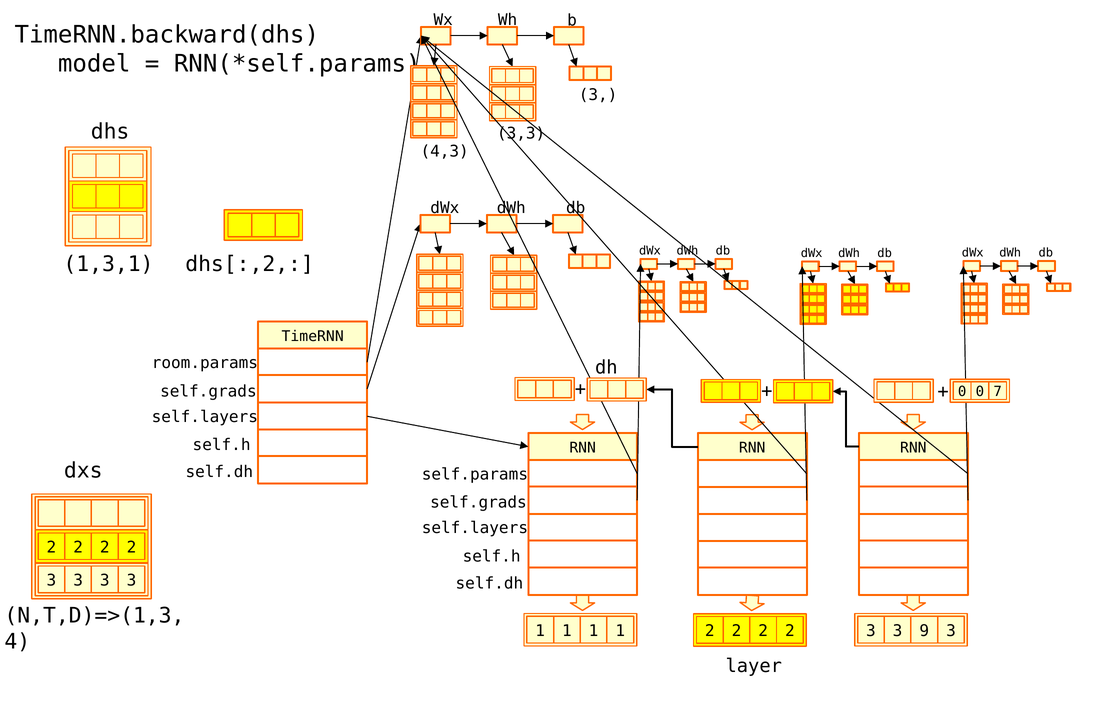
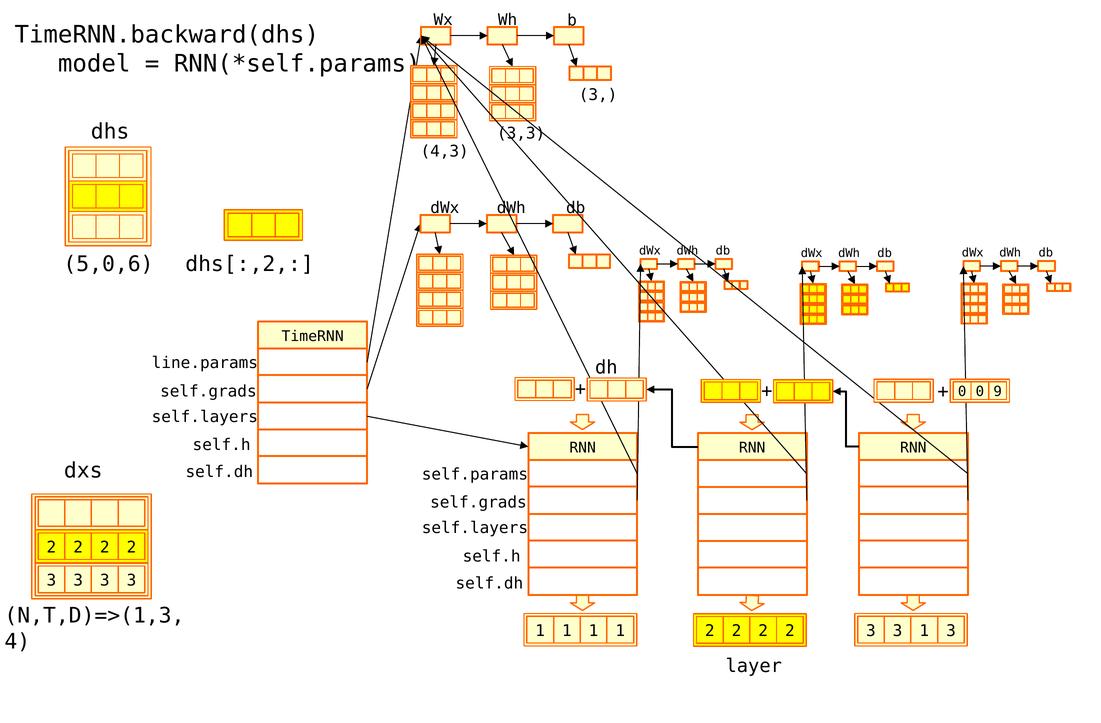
1,3,1: 1,3,1 -> 5,0,6
room.params: room.params -> line.params
7: 7 -> 9
3 9: 9 -> 1
